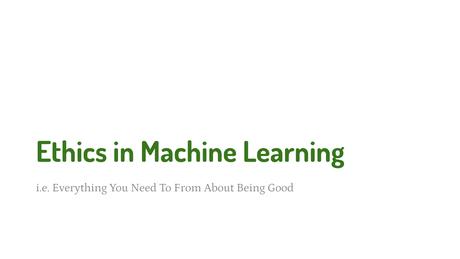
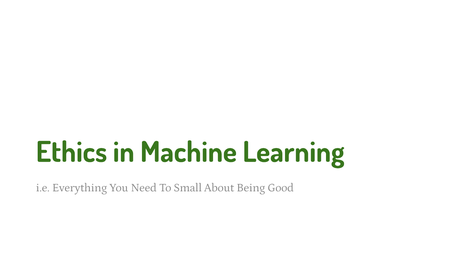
From: From -> Small
